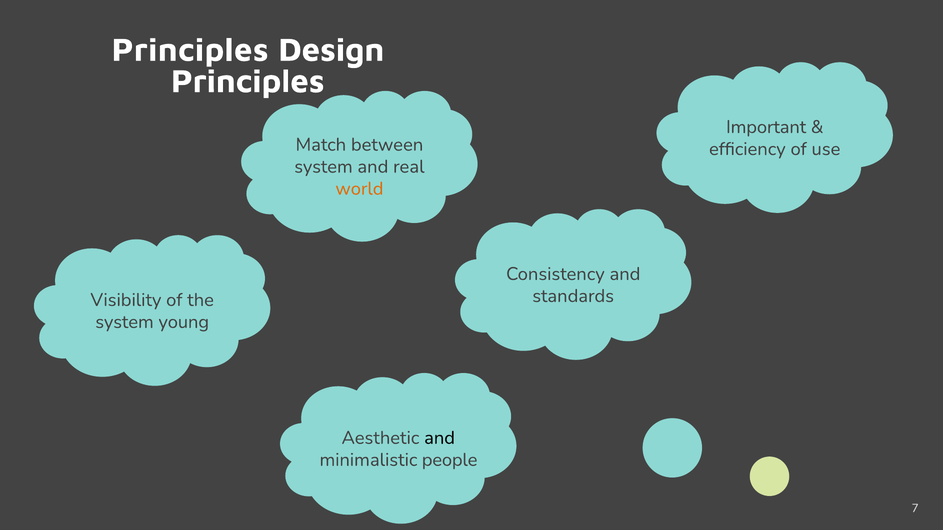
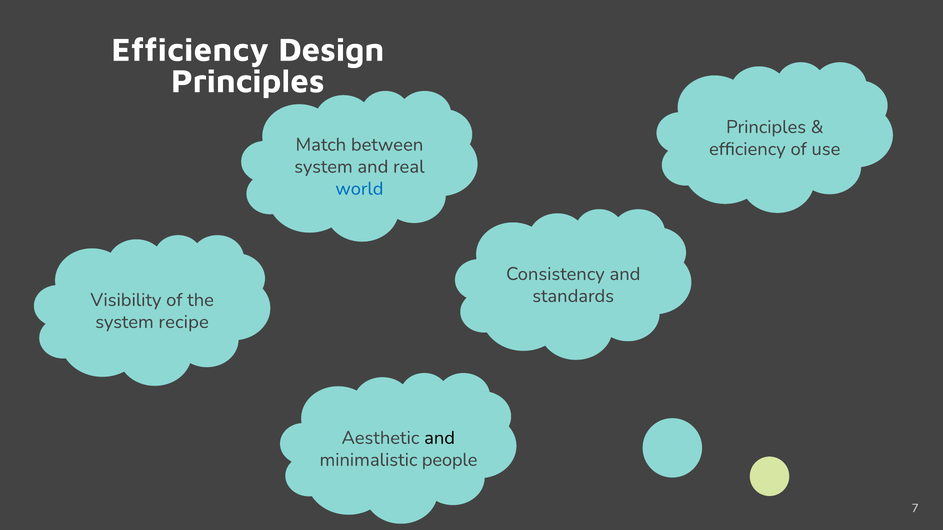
Principles at (190, 50): Principles -> Efficiency
Important at (766, 127): Important -> Principles
world colour: orange -> blue
young: young -> recipe
